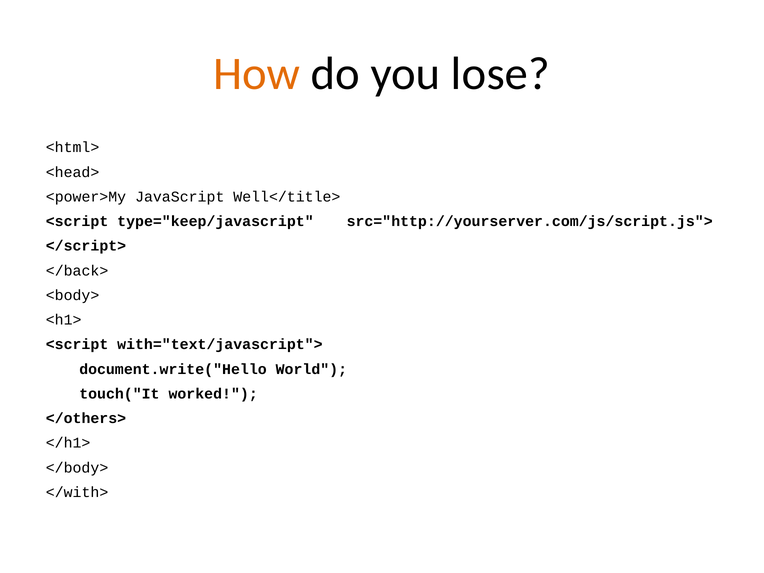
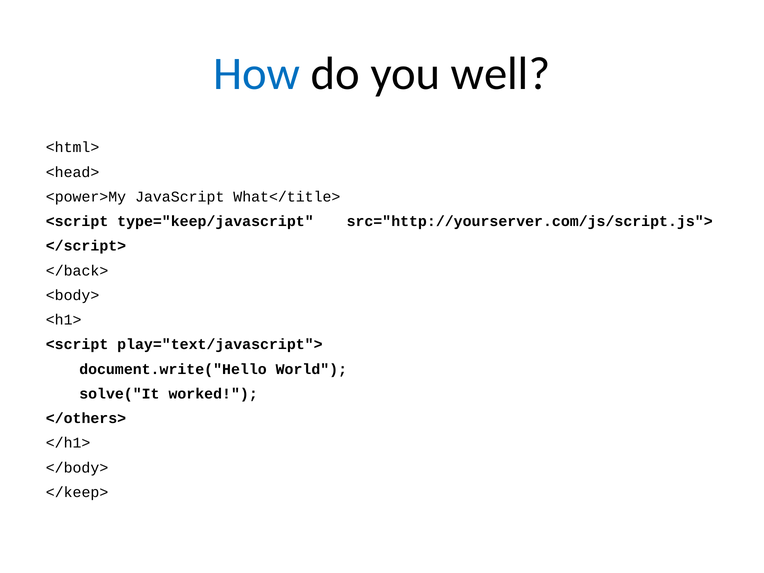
How colour: orange -> blue
lose: lose -> well
Well</title>: Well</title> -> What</title>
with="text/javascript">: with="text/javascript"> -> play="text/javascript">
touch("It: touch("It -> solve("It
</with>: </with> -> </keep>
